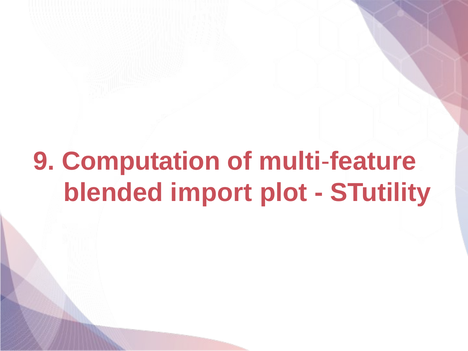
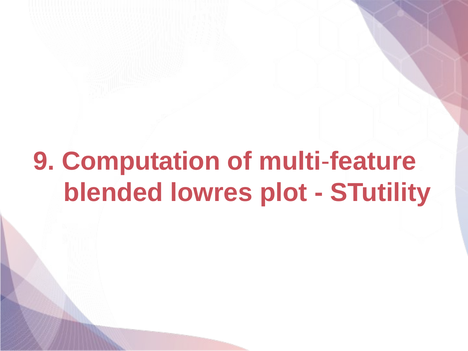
import: import -> lowres
